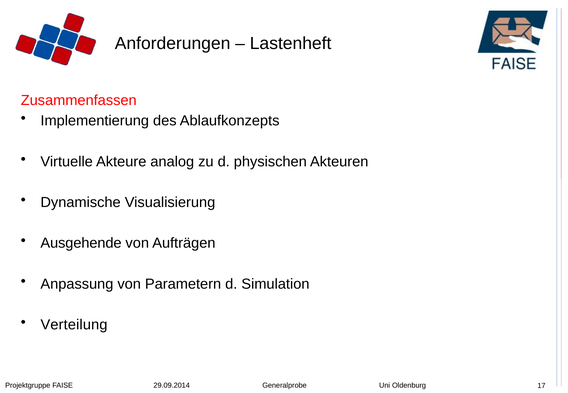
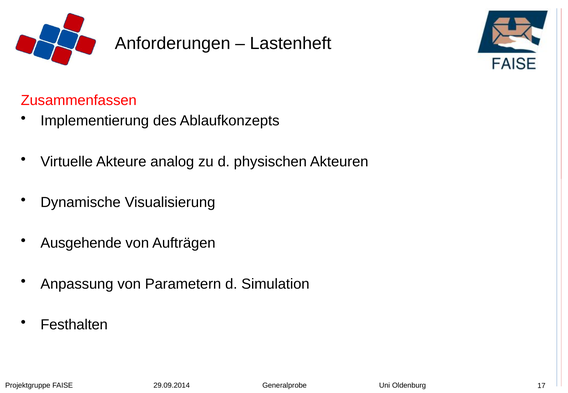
Verteilung: Verteilung -> Festhalten
